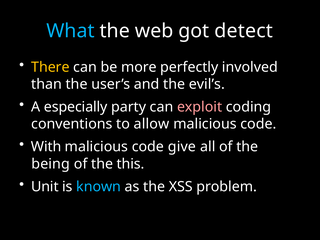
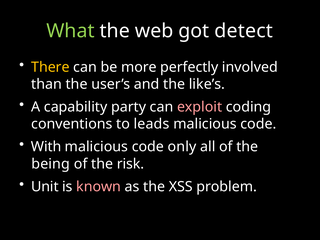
What colour: light blue -> light green
evil’s: evil’s -> like’s
especially: especially -> capability
allow: allow -> leads
give: give -> only
this: this -> risk
known colour: light blue -> pink
